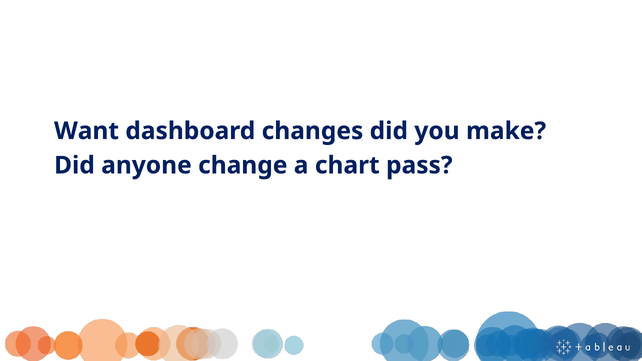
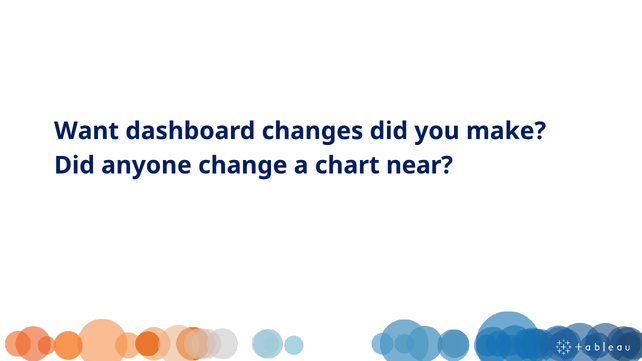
pass: pass -> near
